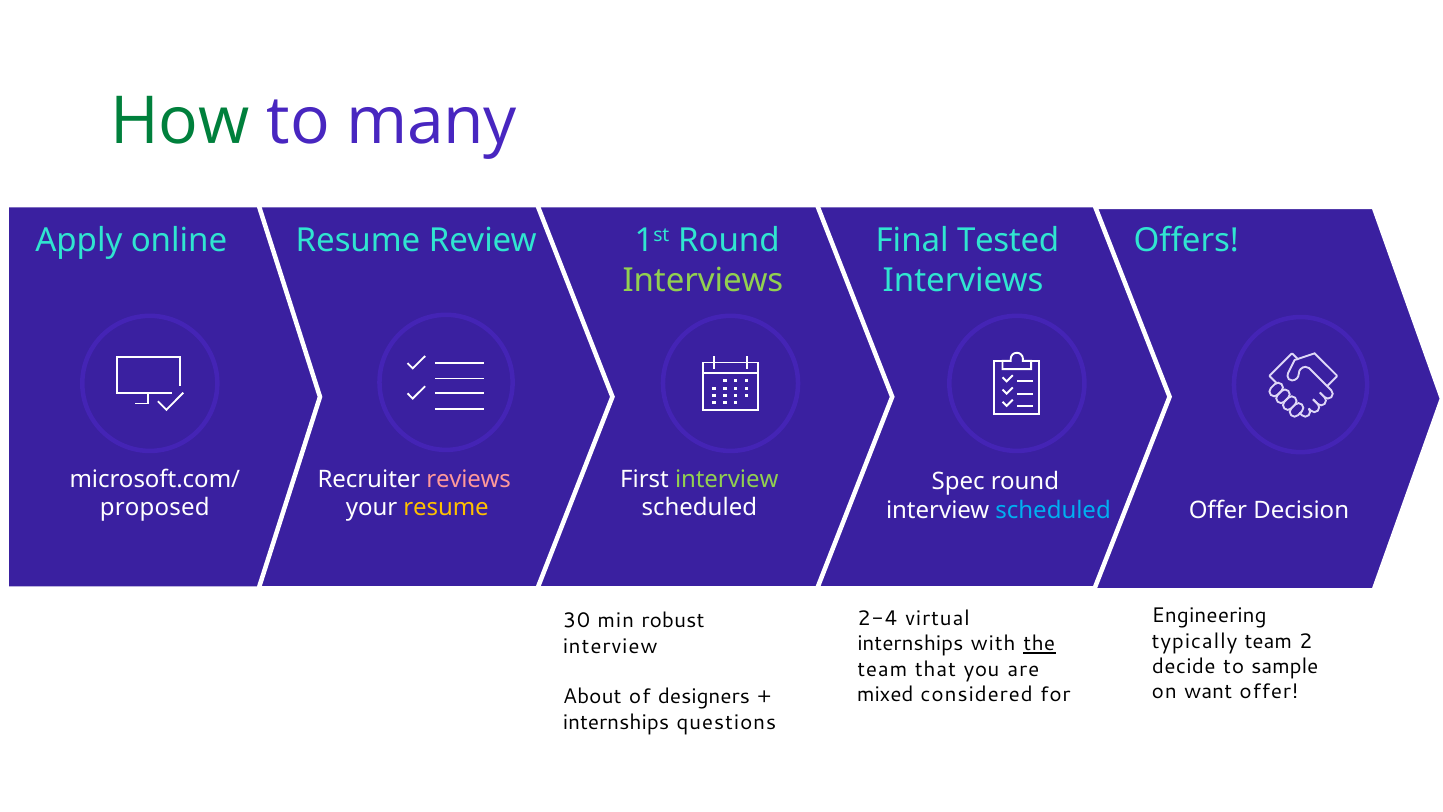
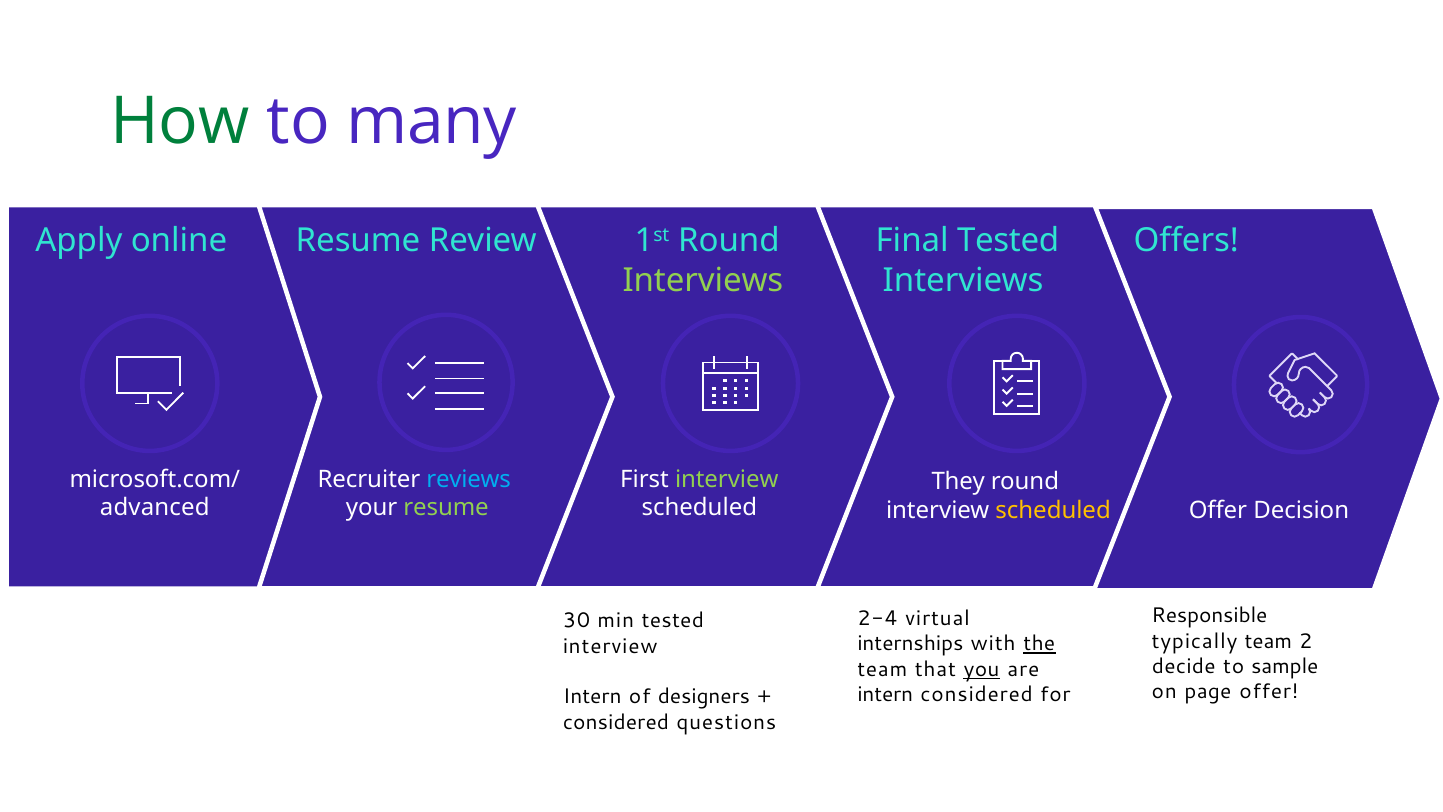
reviews colour: pink -> light blue
Spec: Spec -> They
proposed: proposed -> advanced
resume at (446, 508) colour: yellow -> light green
scheduled at (1053, 510) colour: light blue -> yellow
Engineering: Engineering -> Responsible
min robust: robust -> tested
you underline: none -> present
want: want -> page
mixed at (885, 694): mixed -> intern
About at (592, 697): About -> Intern
internships at (616, 722): internships -> considered
